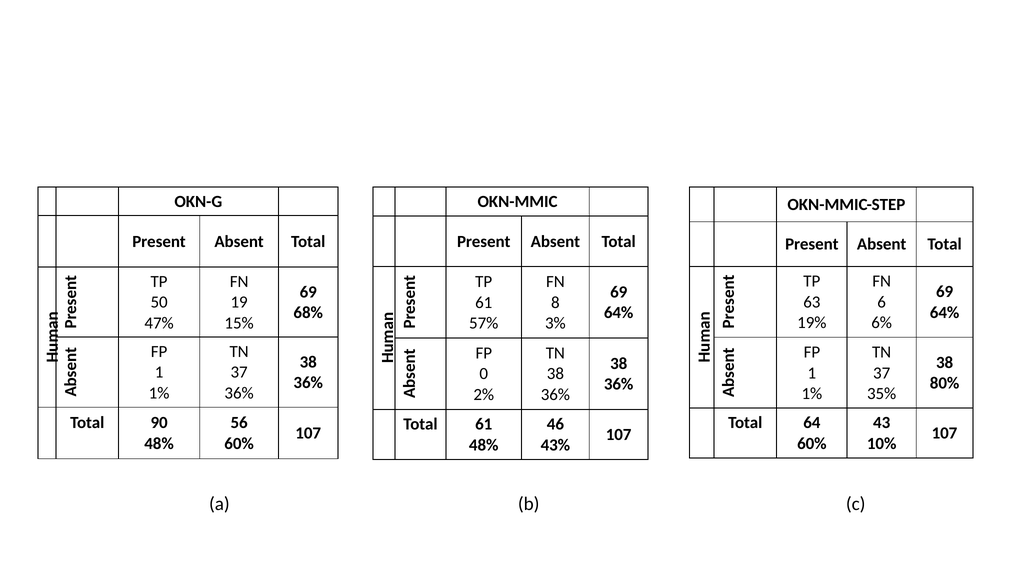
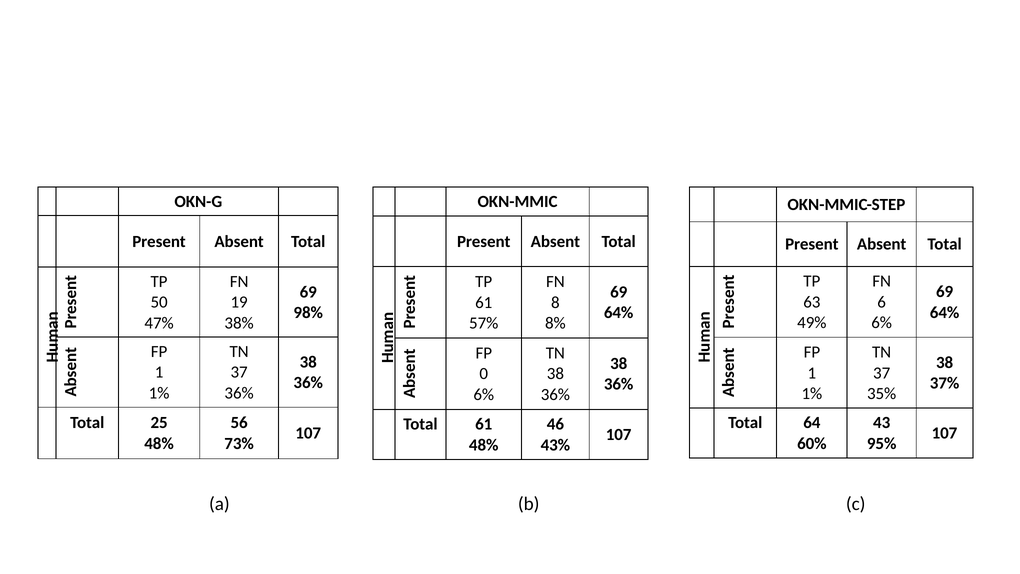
68%: 68% -> 98%
19%: 19% -> 49%
15%: 15% -> 38%
3%: 3% -> 8%
80%: 80% -> 37%
2% at (484, 394): 2% -> 6%
90: 90 -> 25
60% at (239, 443): 60% -> 73%
10%: 10% -> 95%
